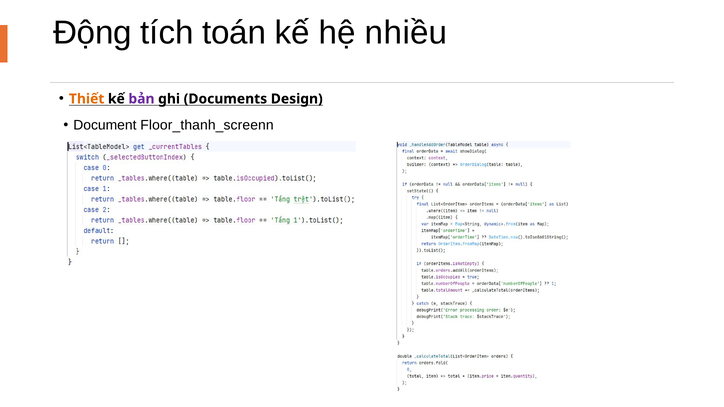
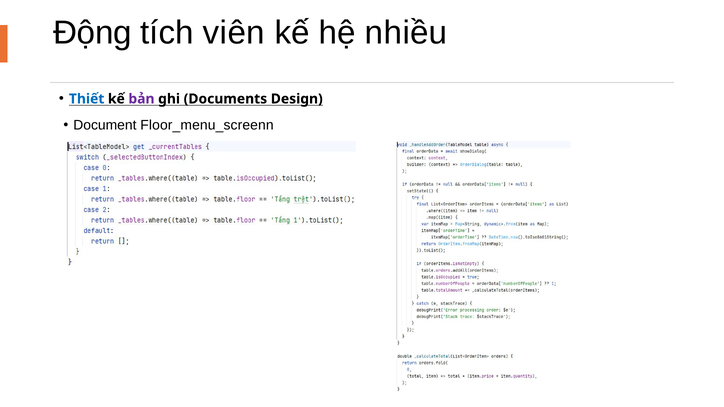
toán: toán -> viên
Thiết colour: orange -> blue
Floor_thanh_screenn: Floor_thanh_screenn -> Floor_menu_screenn
